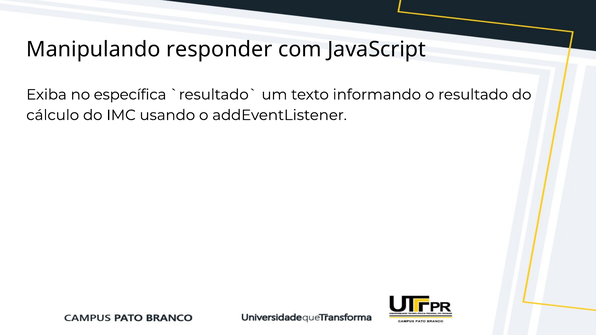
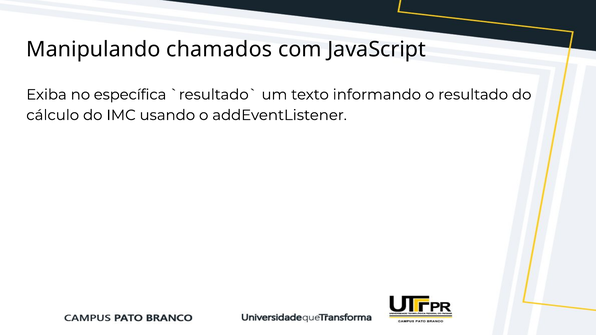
responder: responder -> chamados
